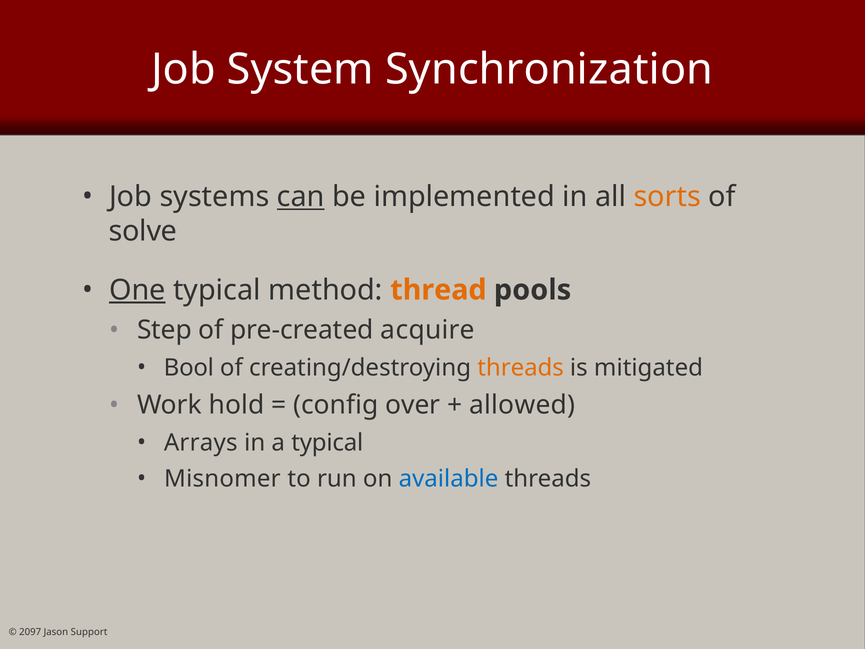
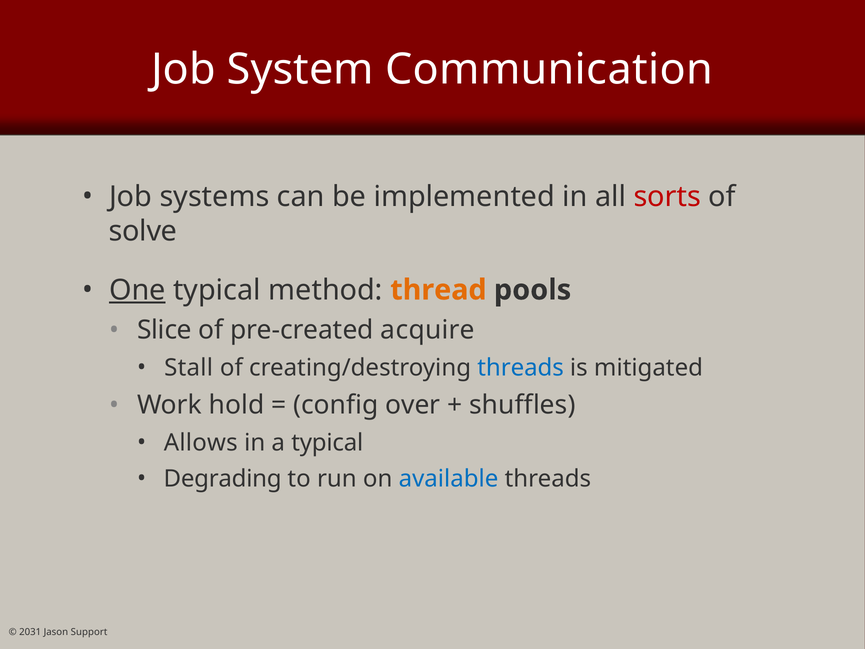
Synchronization: Synchronization -> Communication
can underline: present -> none
sorts colour: orange -> red
Step: Step -> Slice
Bool: Bool -> Stall
threads at (521, 367) colour: orange -> blue
allowed: allowed -> shuffles
Arrays: Arrays -> Allows
Misnomer: Misnomer -> Degrading
2097: 2097 -> 2031
